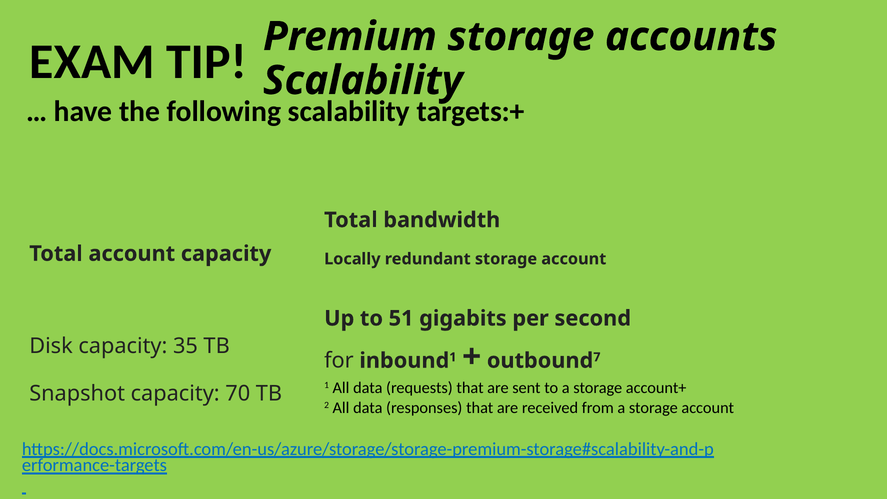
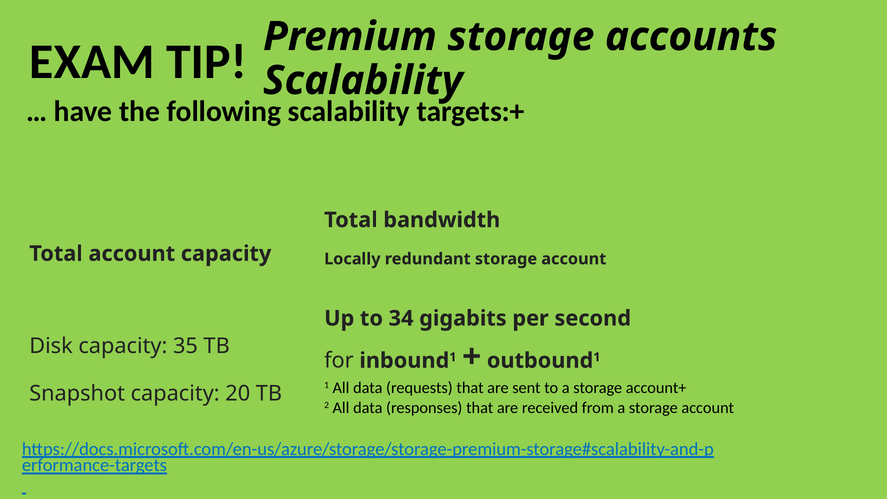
51: 51 -> 34
7 at (597, 357): 7 -> 1
70: 70 -> 20
